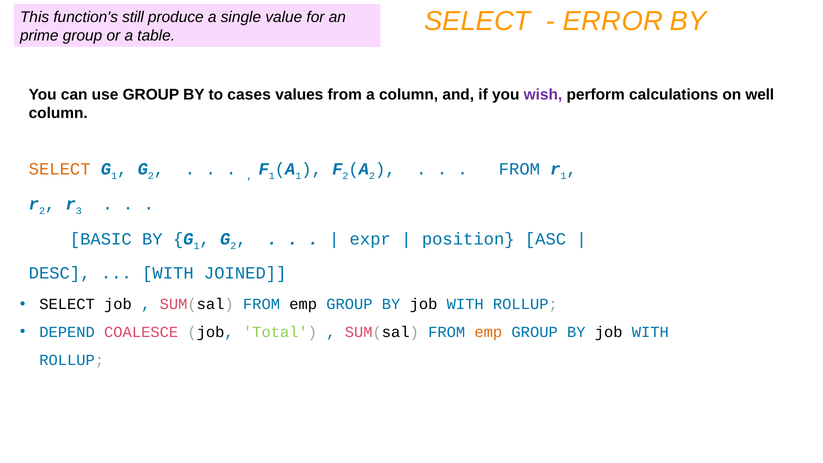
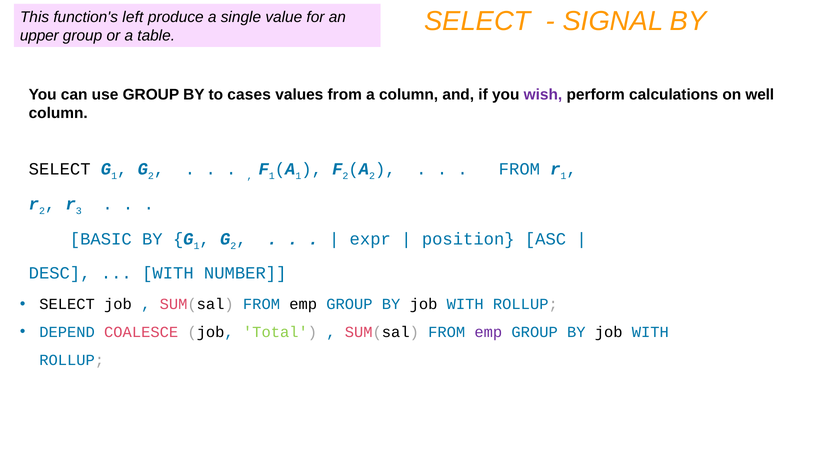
ERROR: ERROR -> SIGNAL
still: still -> left
prime: prime -> upper
SELECT at (60, 169) colour: orange -> black
JOINED: JOINED -> NUMBER
emp at (488, 332) colour: orange -> purple
